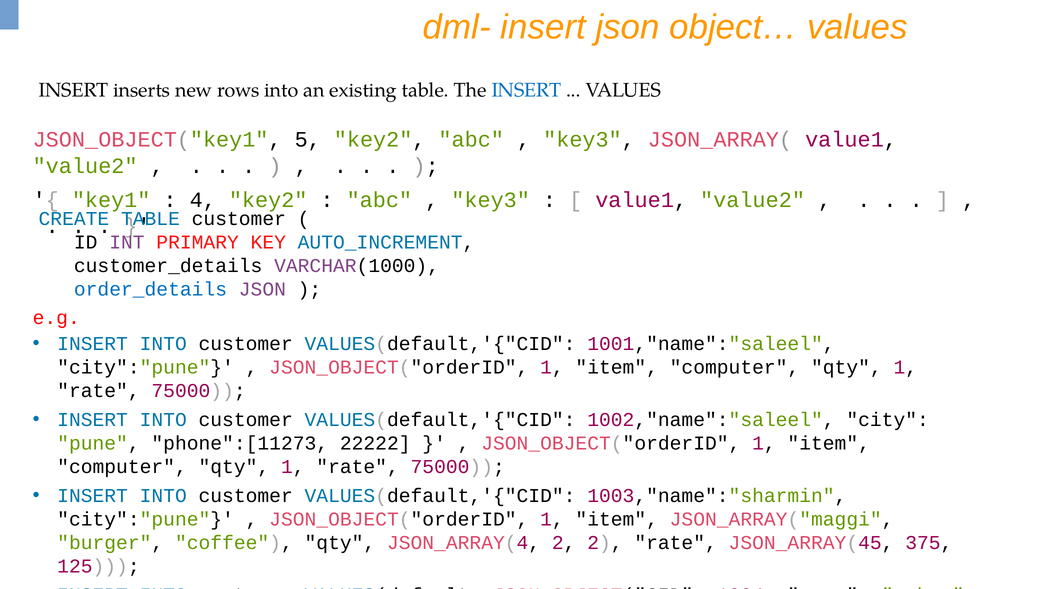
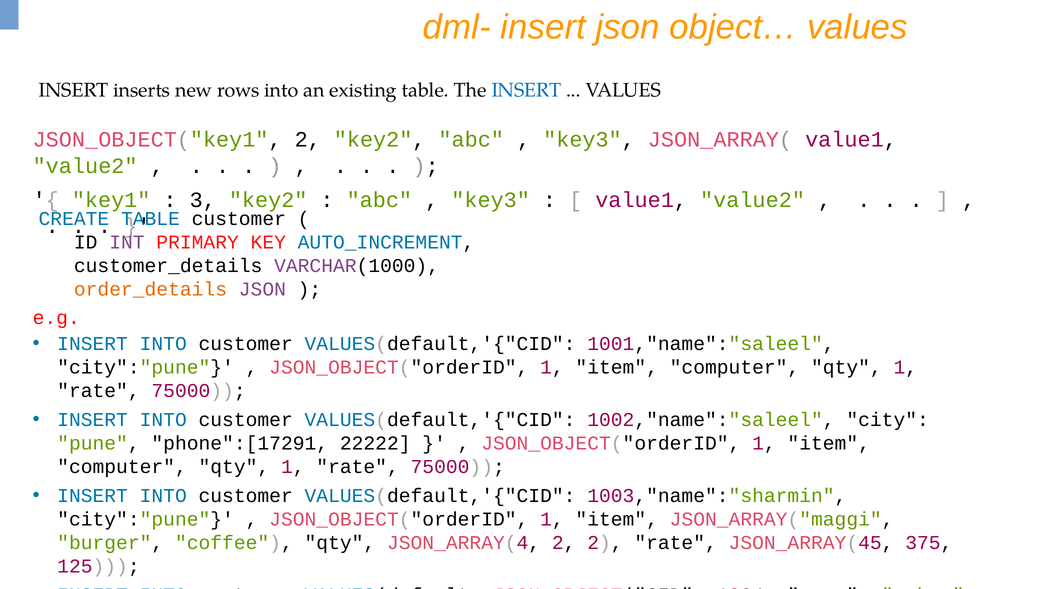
JSON_OBJECT("key1 5: 5 -> 2
4: 4 -> 3
order_details colour: blue -> orange
phone":[11273: phone":[11273 -> phone":[17291
